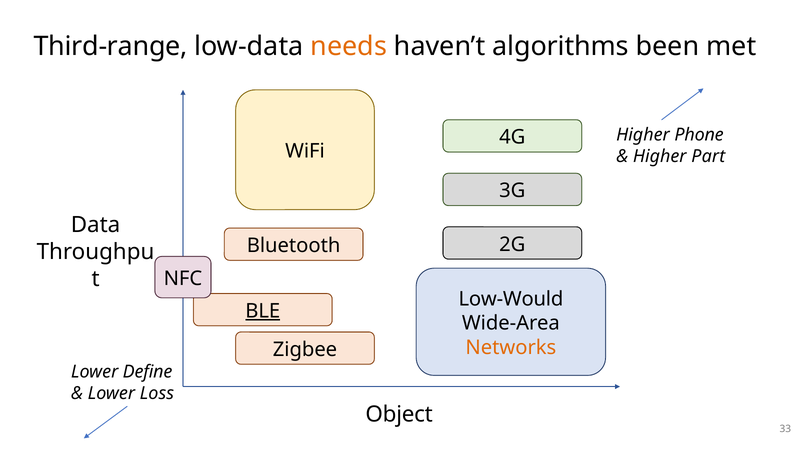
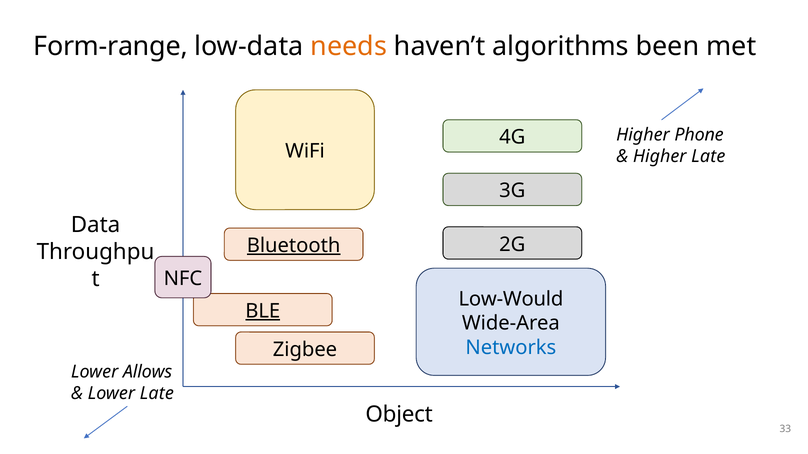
Third-range: Third-range -> Form-range
Higher Part: Part -> Late
Bluetooth underline: none -> present
Networks colour: orange -> blue
Define: Define -> Allows
Lower Loss: Loss -> Late
